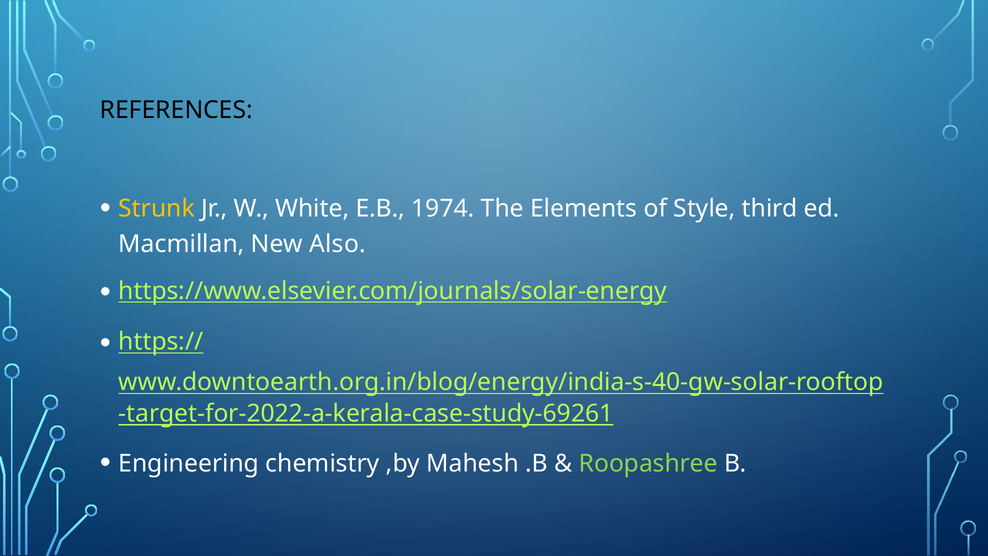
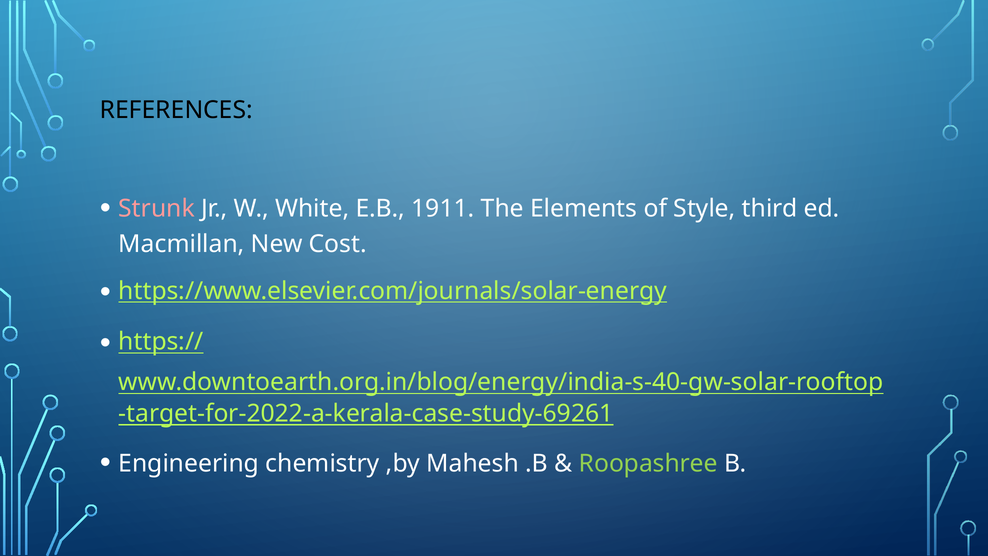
Strunk colour: yellow -> pink
1974: 1974 -> 1911
Also: Also -> Cost
